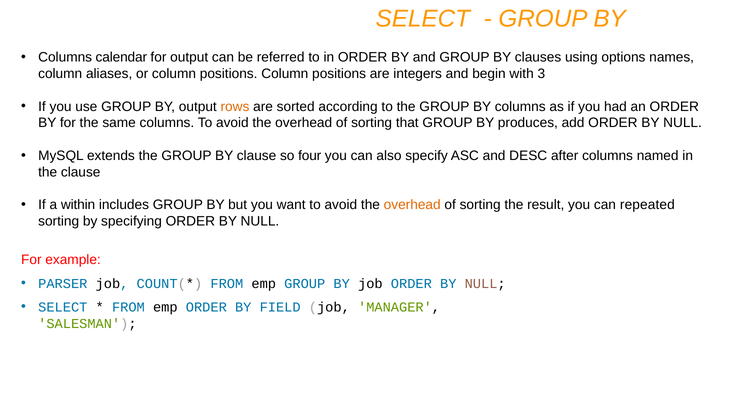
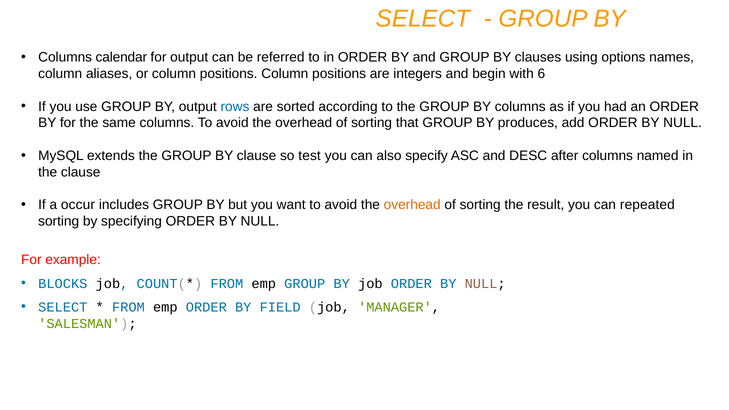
3: 3 -> 6
rows colour: orange -> blue
four: four -> test
within: within -> occur
PARSER: PARSER -> BLOCKS
